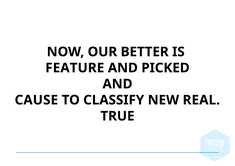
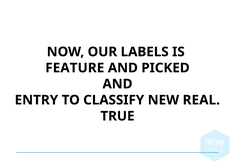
BETTER: BETTER -> LABELS
CAUSE: CAUSE -> ENTRY
